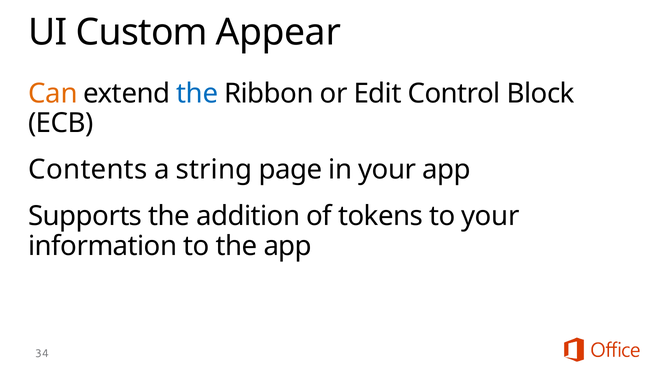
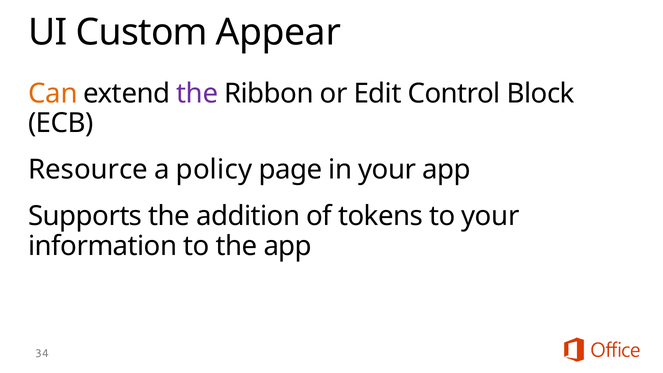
the at (197, 94) colour: blue -> purple
Contents: Contents -> Resource
string: string -> policy
